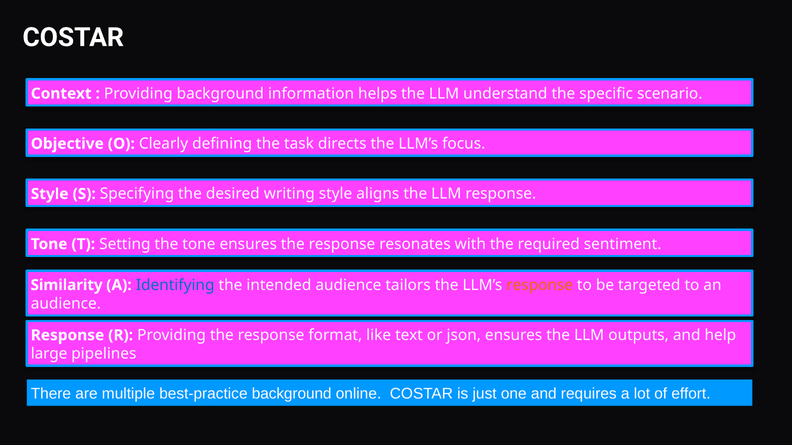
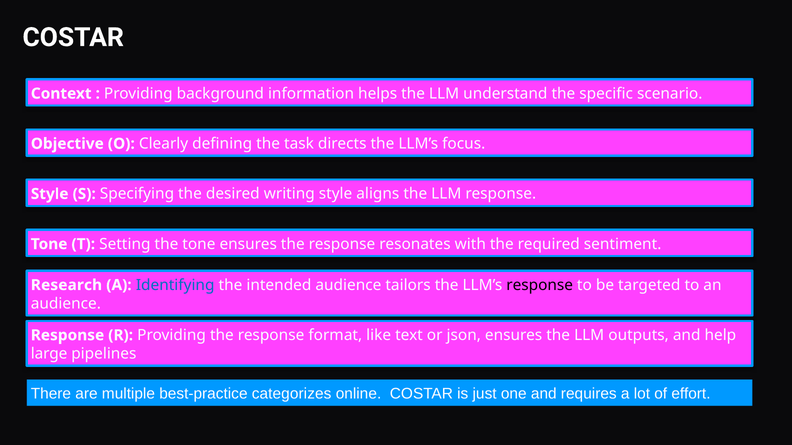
Similarity: Similarity -> Research
response at (540, 285) colour: orange -> black
best-practice background: background -> categorizes
